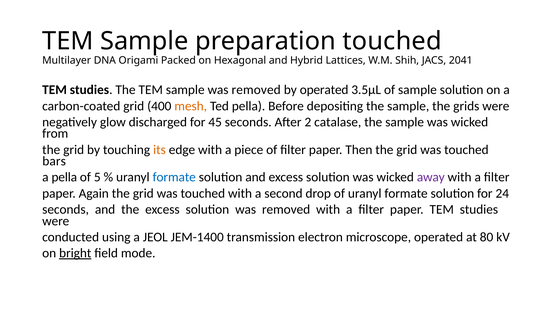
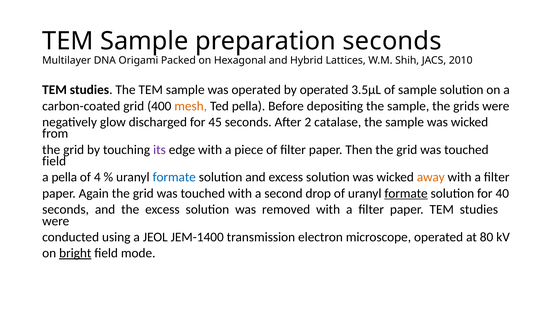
preparation touched: touched -> seconds
2041: 2041 -> 2010
sample was removed: removed -> operated
its colour: orange -> purple
bars at (54, 161): bars -> field
5: 5 -> 4
away colour: purple -> orange
formate at (406, 193) underline: none -> present
24: 24 -> 40
